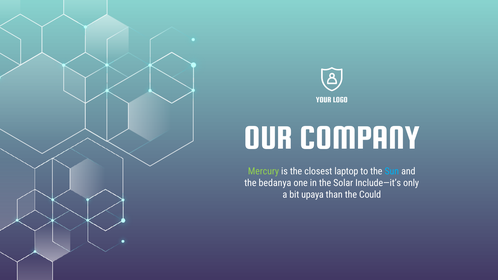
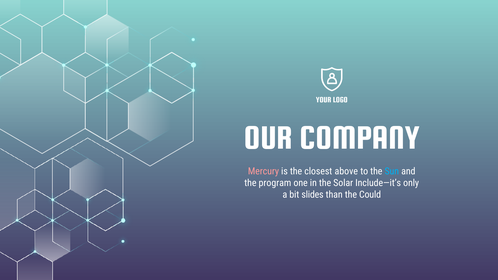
Mercury colour: light green -> pink
laptop: laptop -> above
bedanya: bedanya -> program
upaya: upaya -> slides
